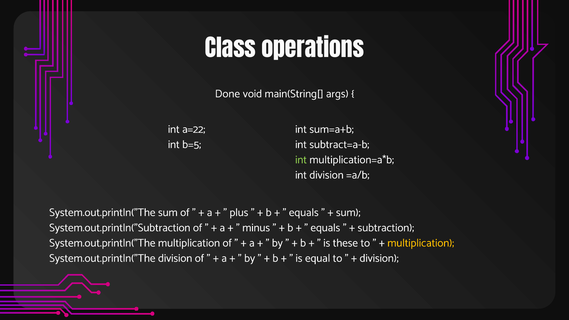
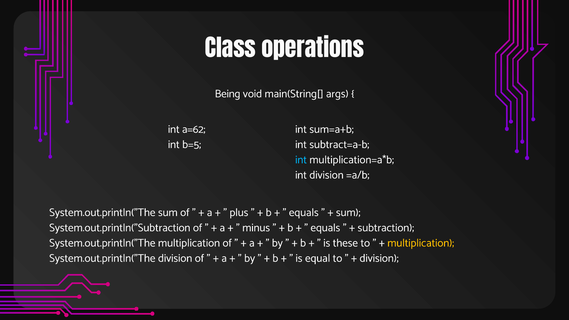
Done: Done -> Being
a=22: a=22 -> a=62
int at (301, 160) colour: light green -> light blue
